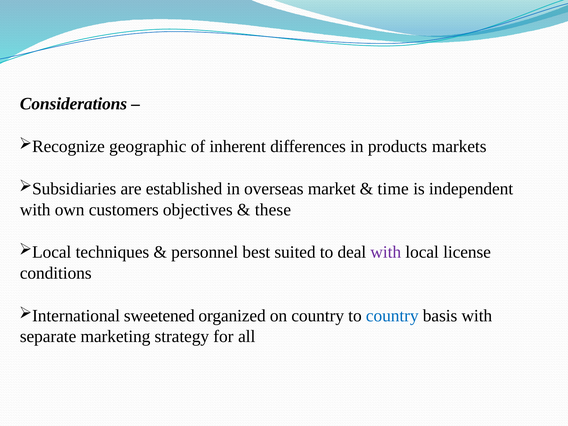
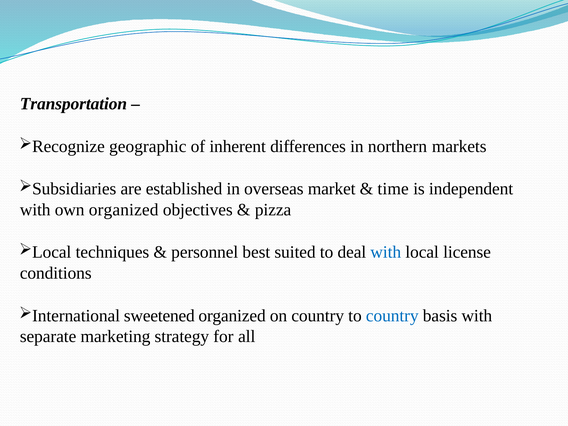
Considerations: Considerations -> Transportation
products: products -> northern
own customers: customers -> organized
these: these -> pizza
with at (386, 252) colour: purple -> blue
